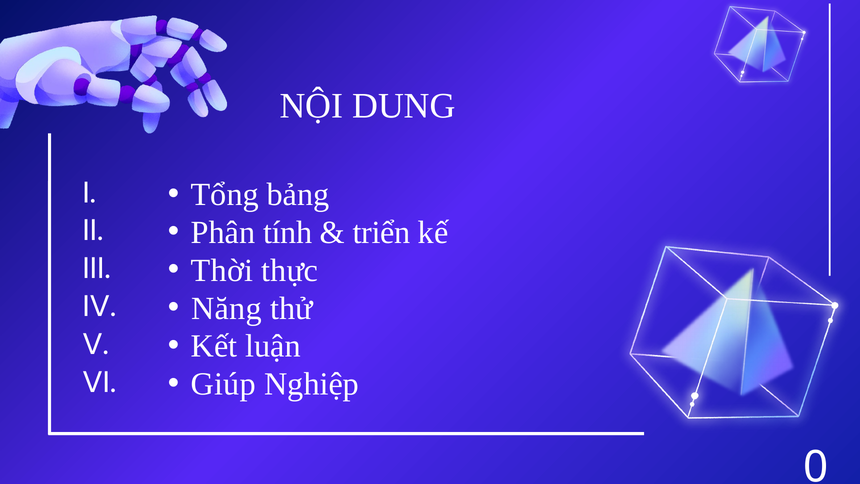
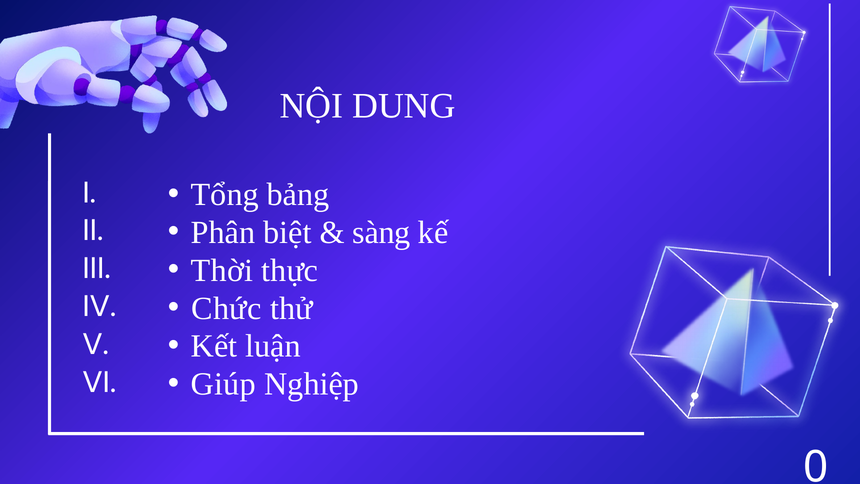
tính: tính -> biệt
triển: triển -> sàng
Năng: Năng -> Chức
